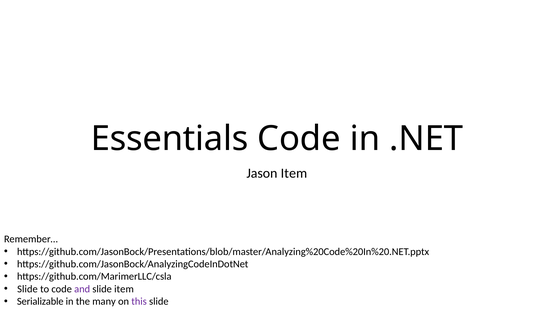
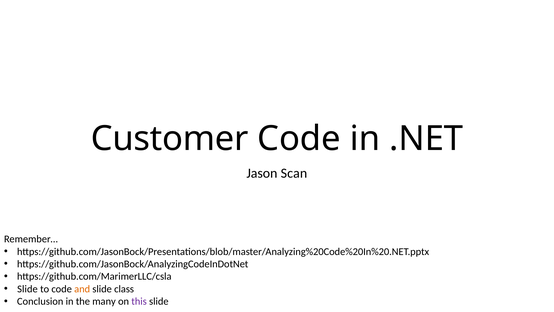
Essentials: Essentials -> Customer
Jason Item: Item -> Scan
and colour: purple -> orange
slide item: item -> class
Serializable: Serializable -> Conclusion
